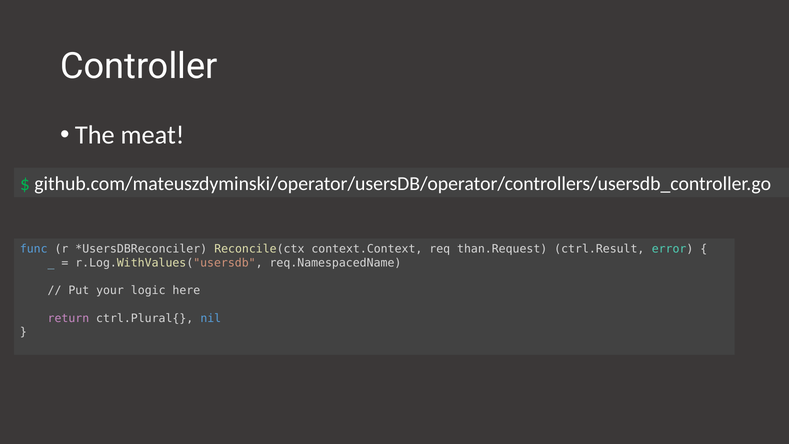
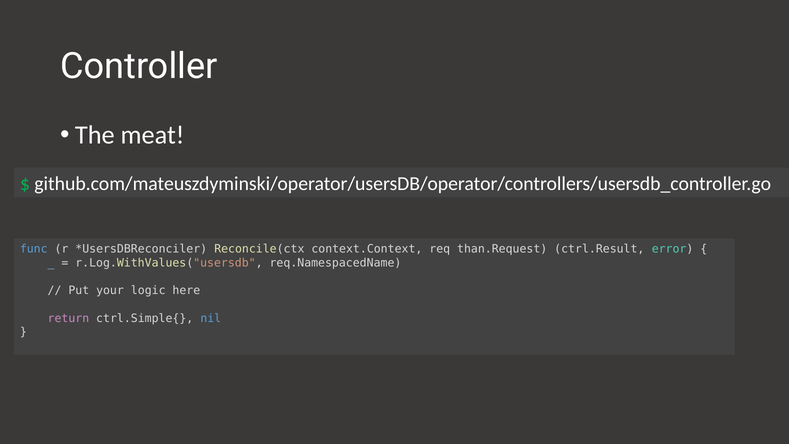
ctrl.Plural{: ctrl.Plural{ -> ctrl.Simple{
